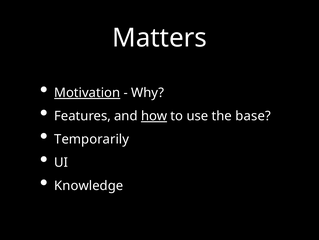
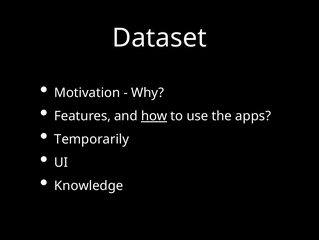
Matters: Matters -> Dataset
Motivation underline: present -> none
base: base -> apps
